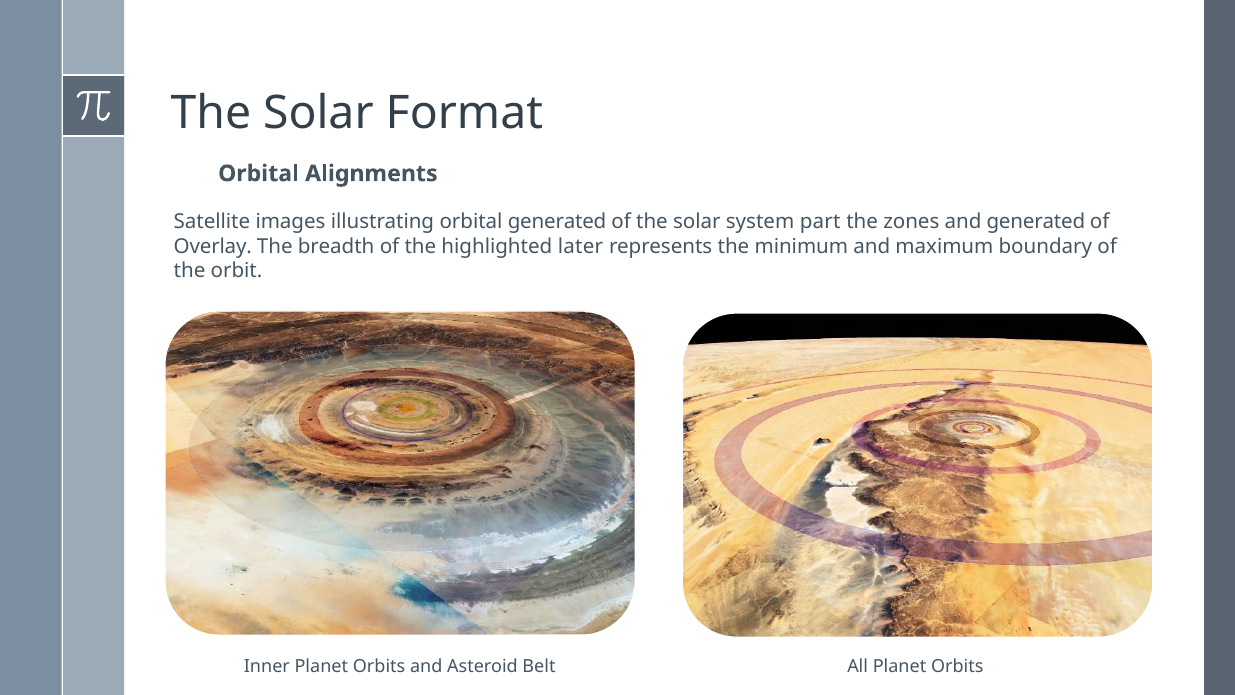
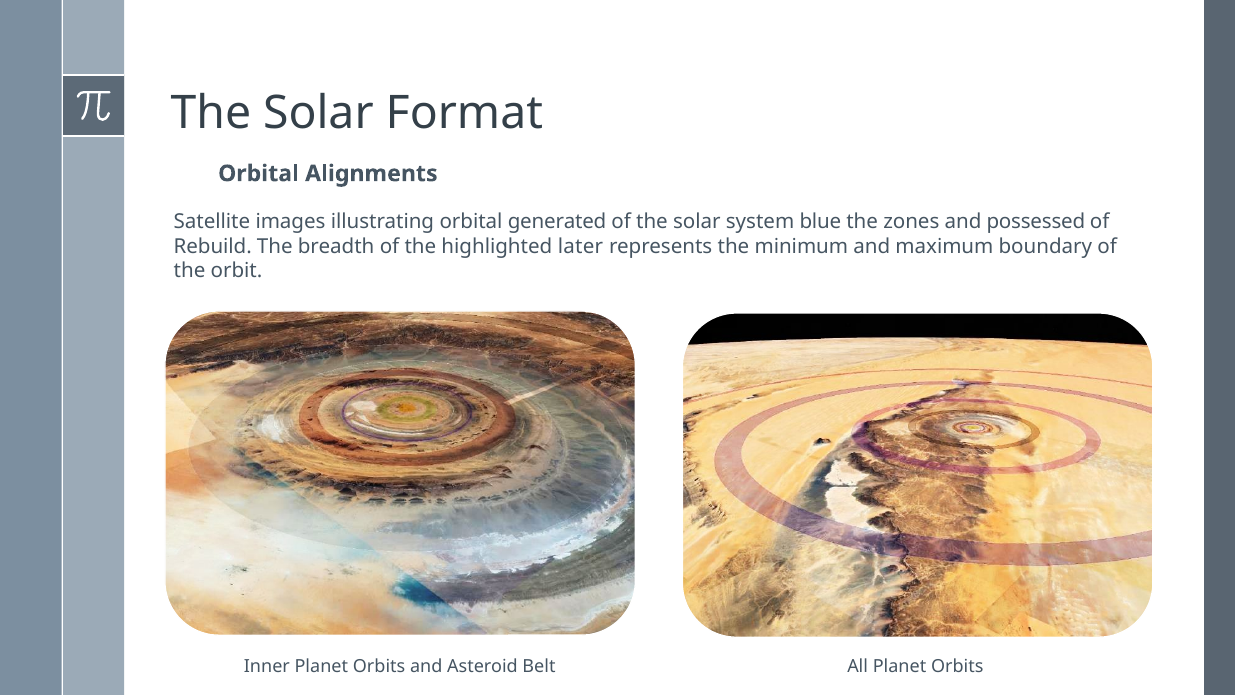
part: part -> blue
and generated: generated -> possessed
Overlay: Overlay -> Rebuild
